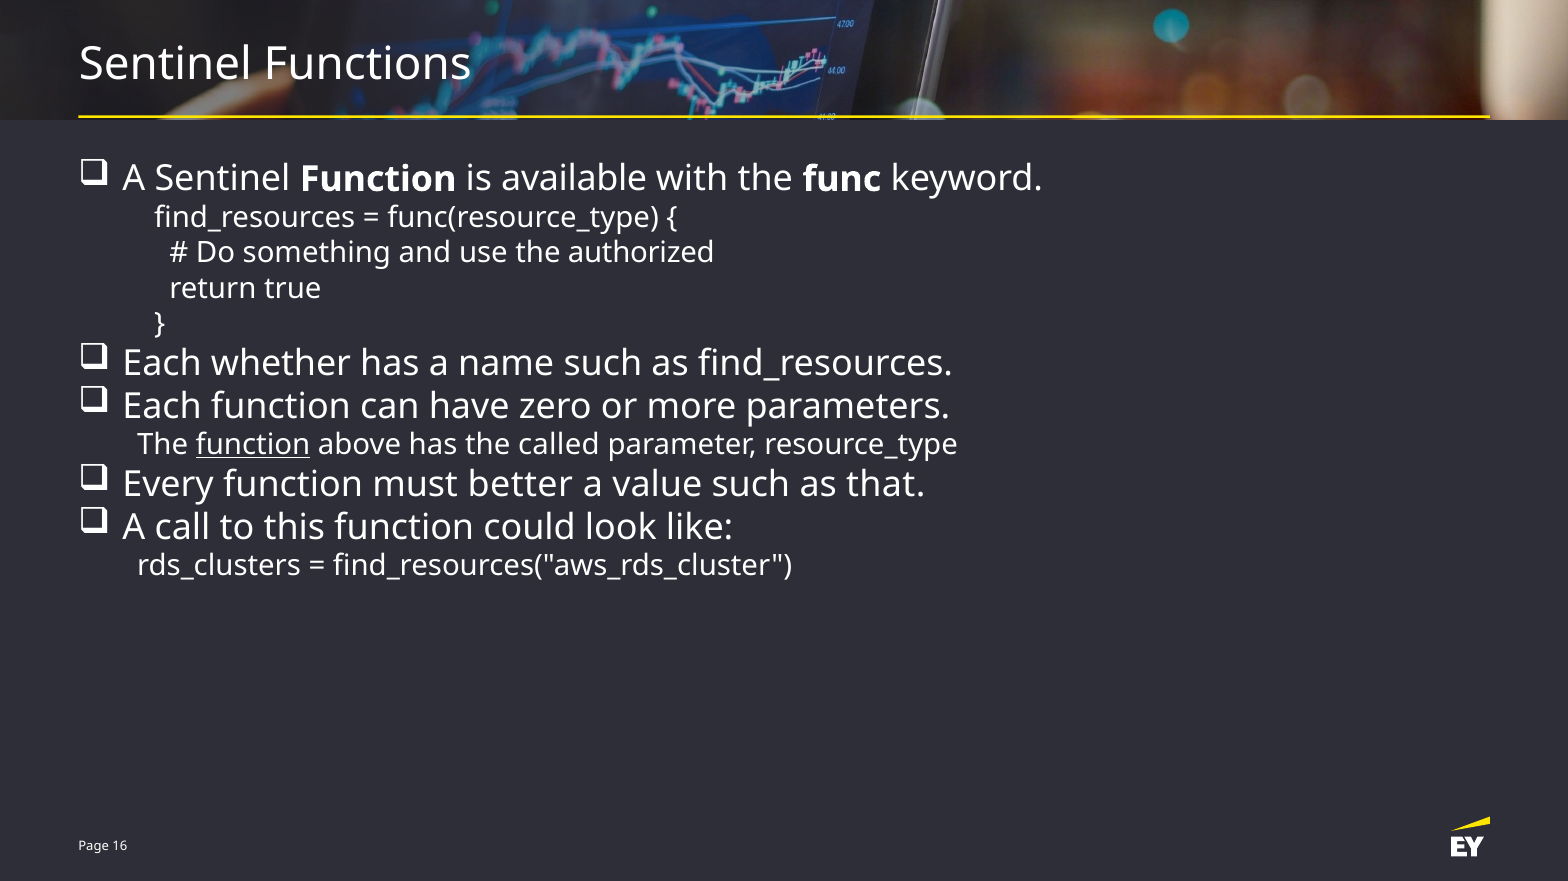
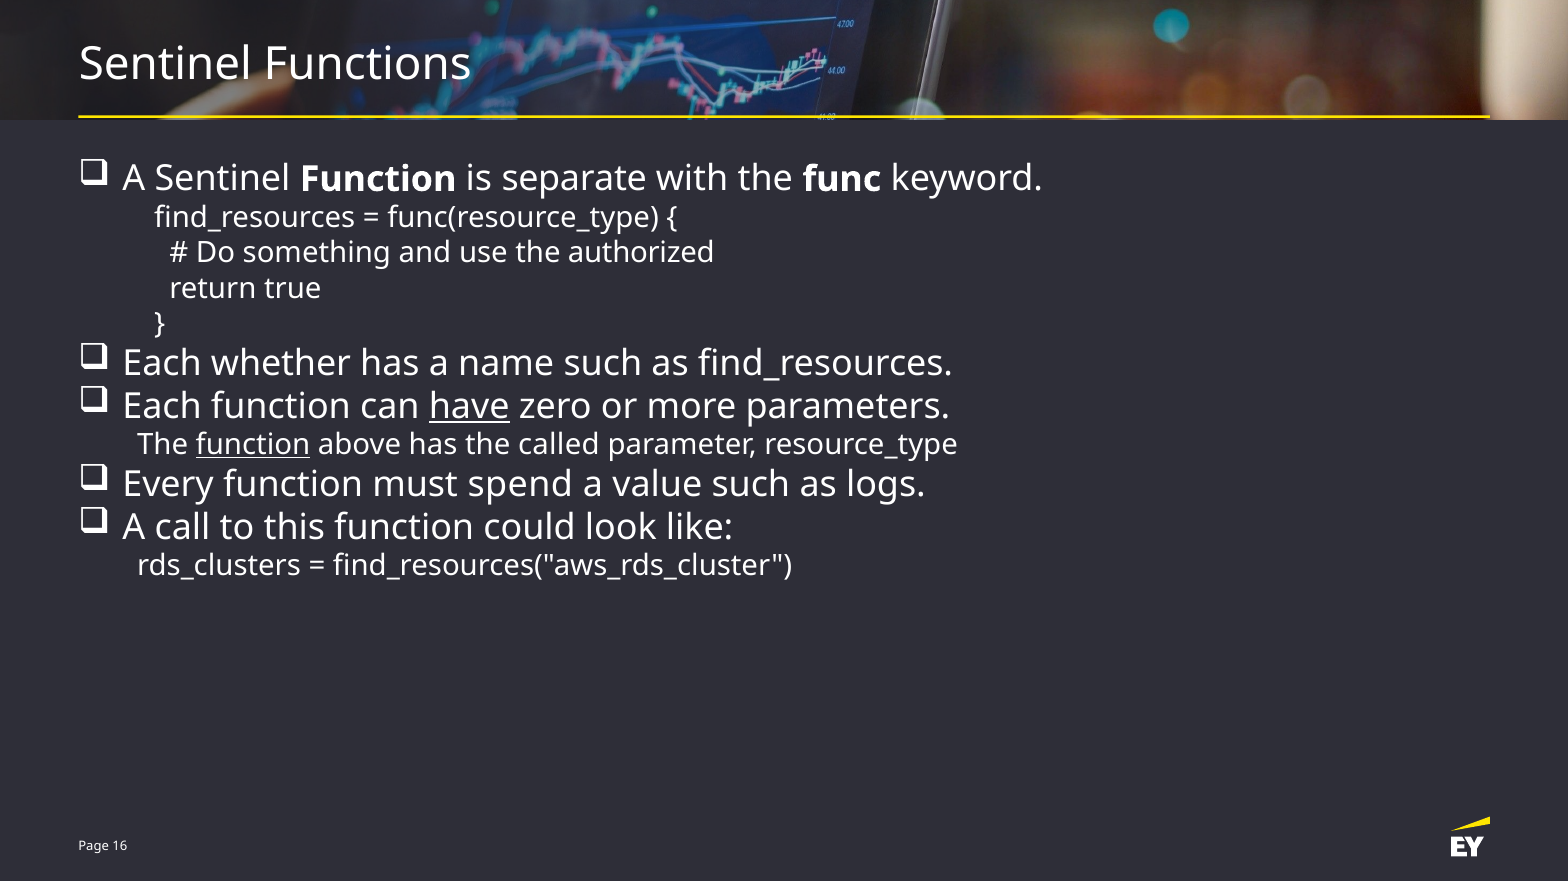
available: available -> separate
have underline: none -> present
better: better -> spend
that: that -> logs
